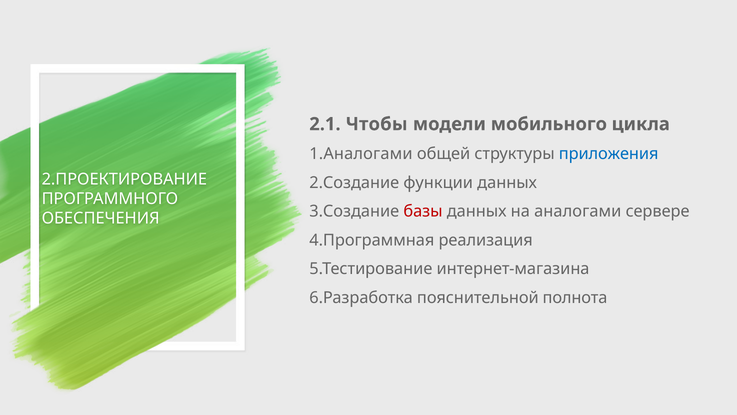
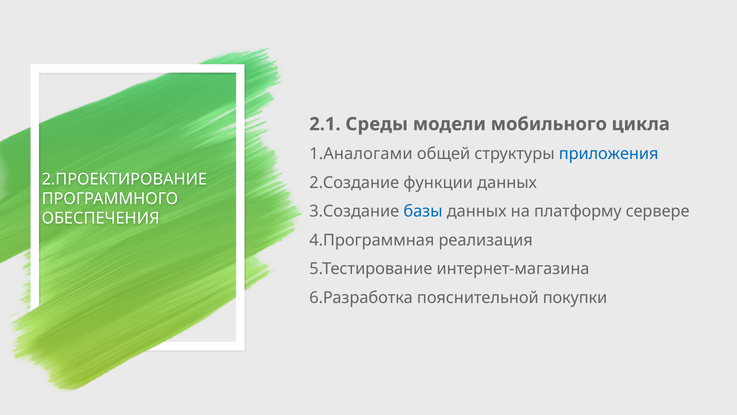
Чтобы: Чтобы -> Среды
базы colour: red -> blue
аналогами: аналогами -> платформу
полнота: полнота -> покупки
